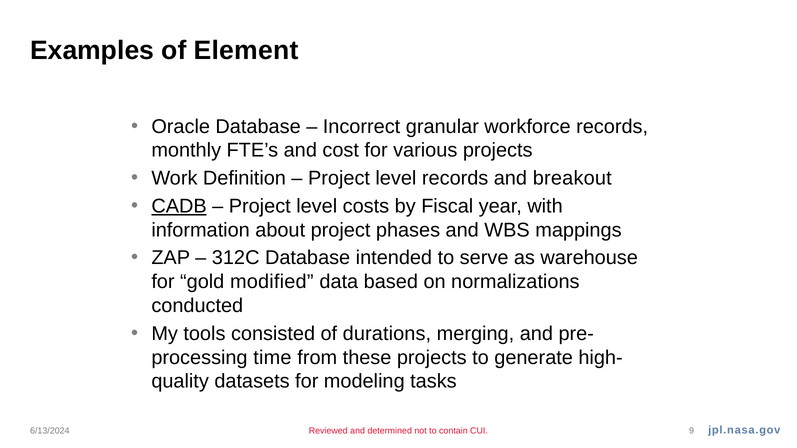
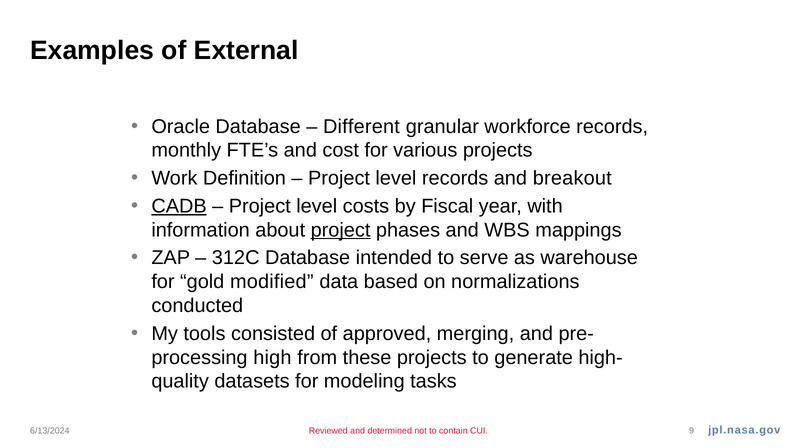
Element: Element -> External
Incorrect: Incorrect -> Different
project at (341, 230) underline: none -> present
durations: durations -> approved
time: time -> high
